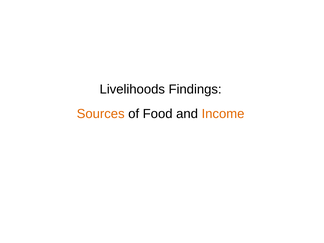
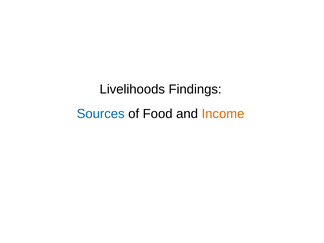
Sources colour: orange -> blue
